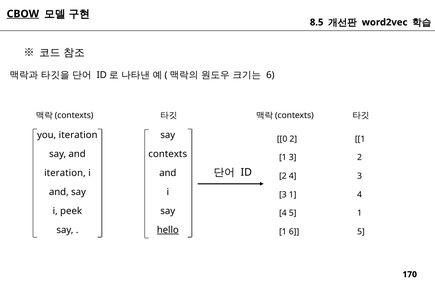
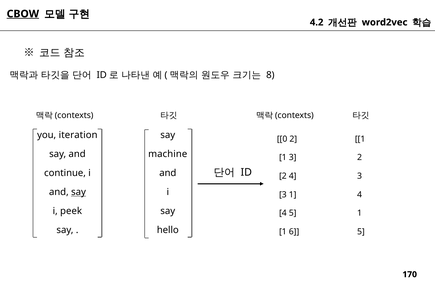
8.5: 8.5 -> 4.2
6 at (270, 75): 6 -> 8
contexts: contexts -> machine
iteration at (65, 173): iteration -> continue
say at (78, 192) underline: none -> present
hello underline: present -> none
